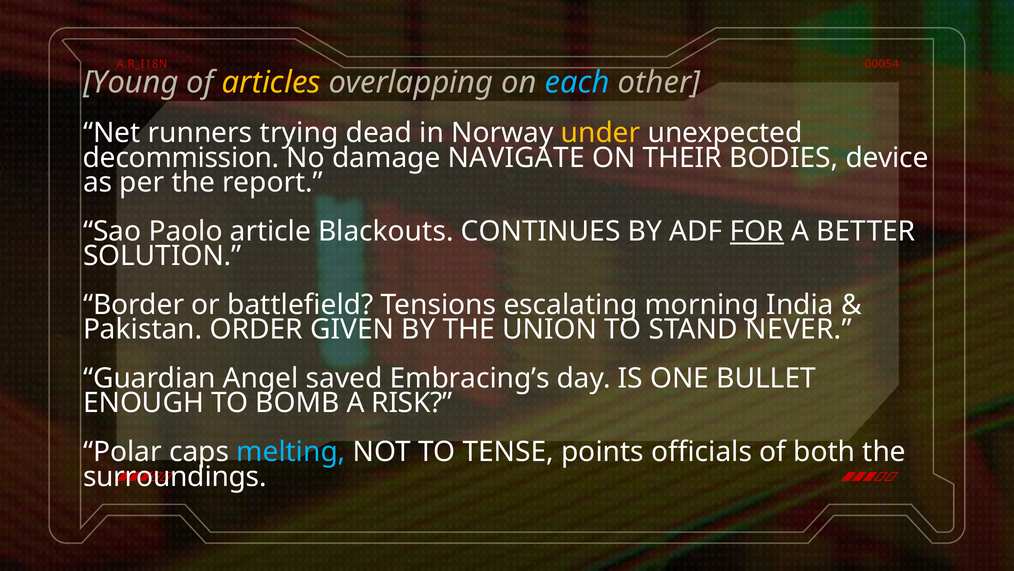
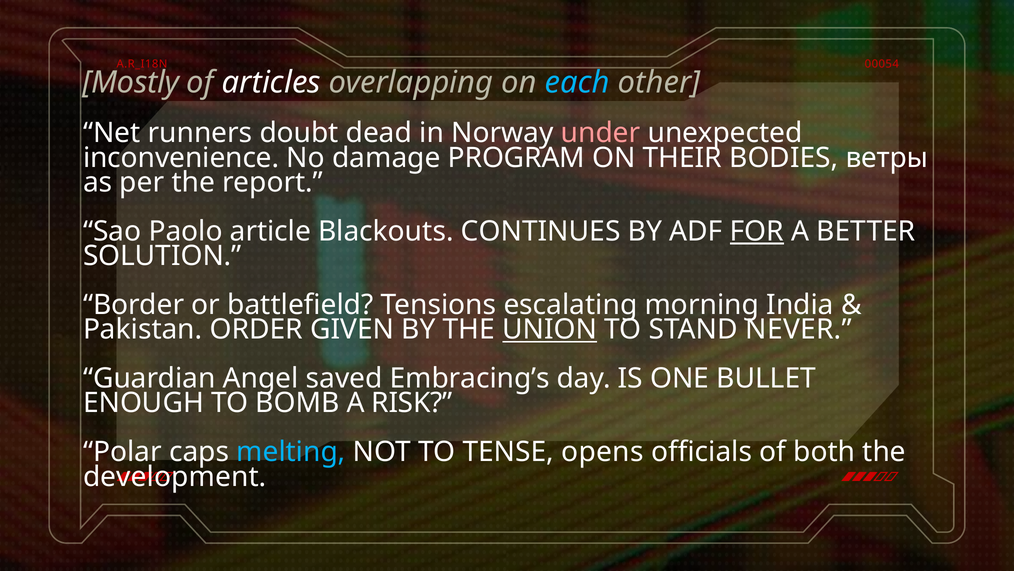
Young: Young -> Mostly
articles colour: yellow -> white
trying: trying -> doubt
under colour: yellow -> pink
decommission: decommission -> inconvenience
NAVIGATE: NAVIGATE -> PROGRAM
device: device -> ветры
UNION underline: none -> present
points: points -> opens
surroundings: surroundings -> development
